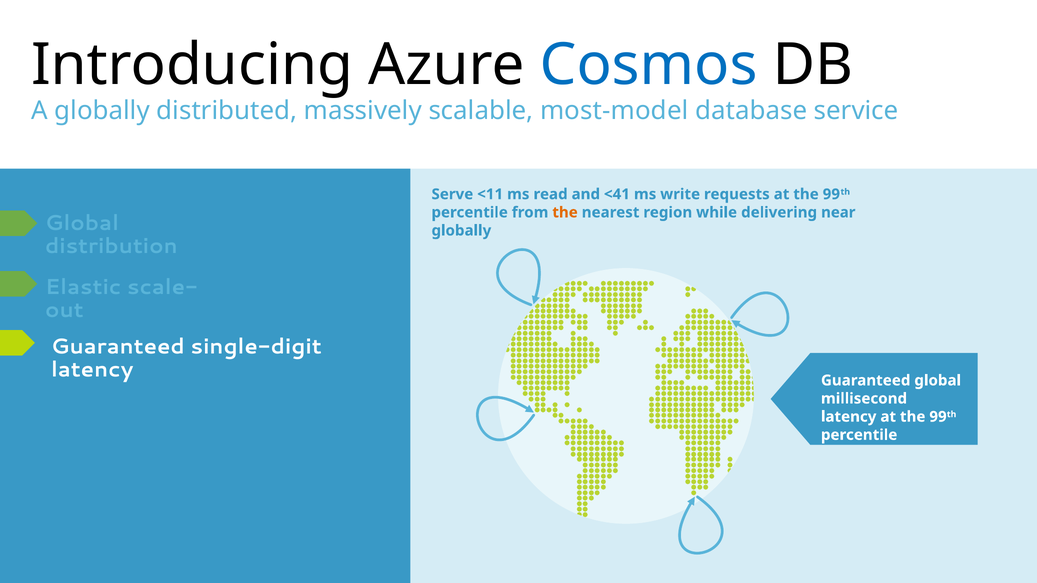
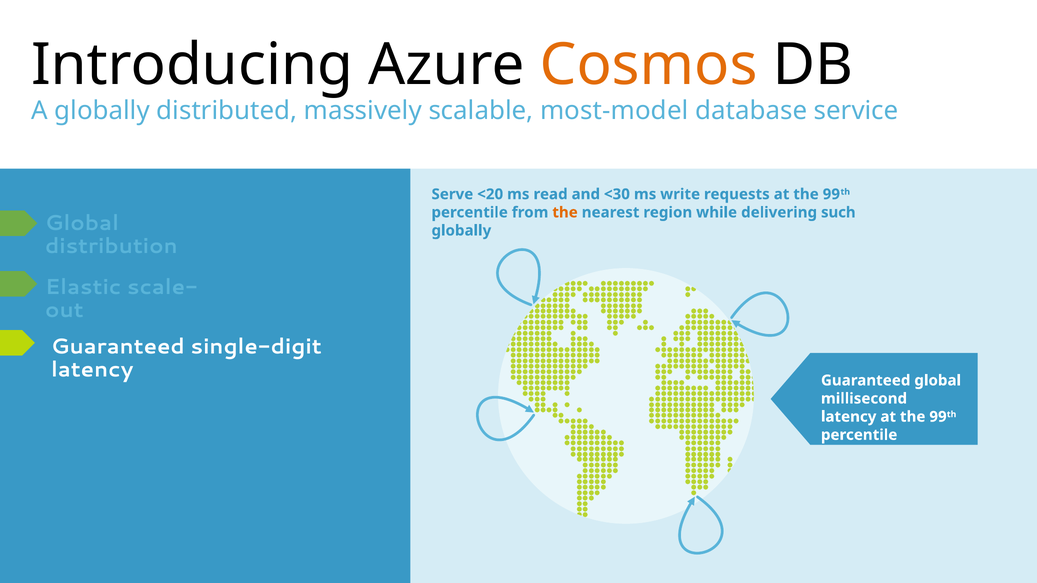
Cosmos colour: blue -> orange
<11: <11 -> <20
<41: <41 -> <30
near: near -> such
